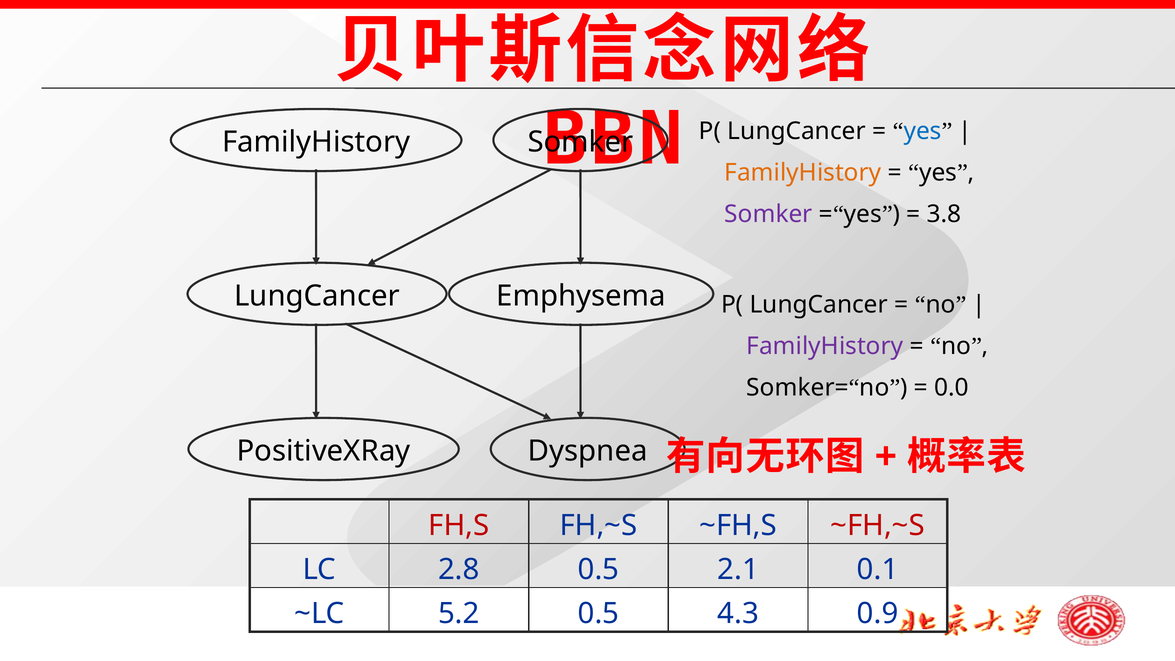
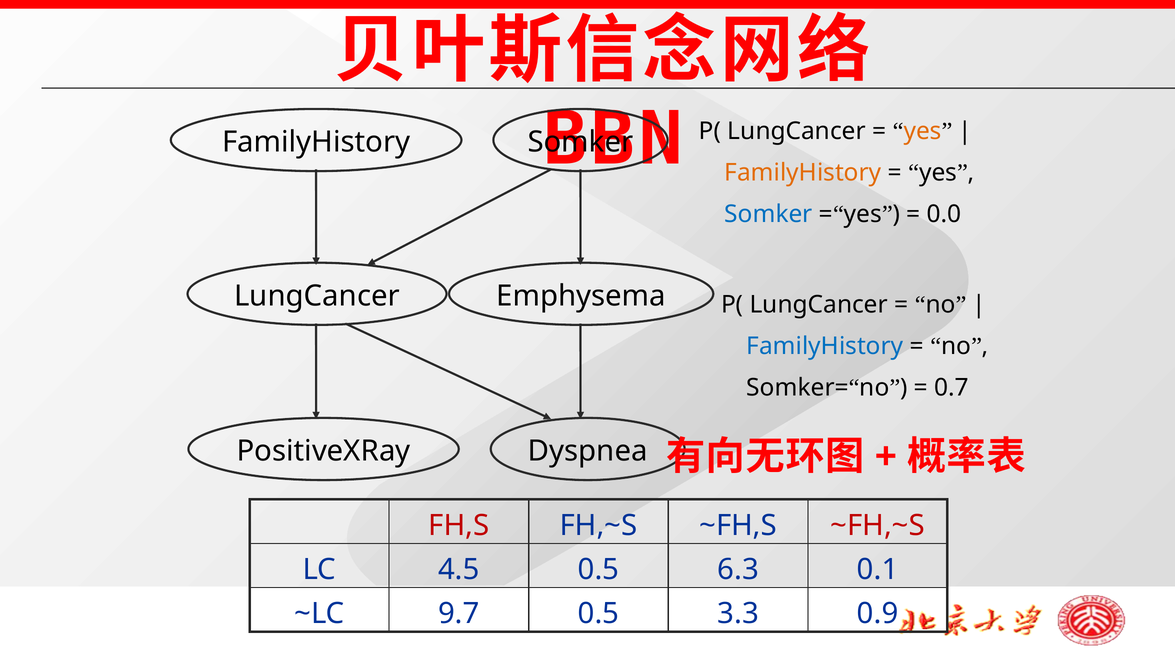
yes at (923, 131) colour: blue -> orange
Somker at (768, 214) colour: purple -> blue
3.8: 3.8 -> 0.0
FamilyHistory at (825, 346) colour: purple -> blue
0.0: 0.0 -> 0.7
2.8: 2.8 -> 4.5
2.1: 2.1 -> 6.3
5.2: 5.2 -> 9.7
4.3: 4.3 -> 3.3
